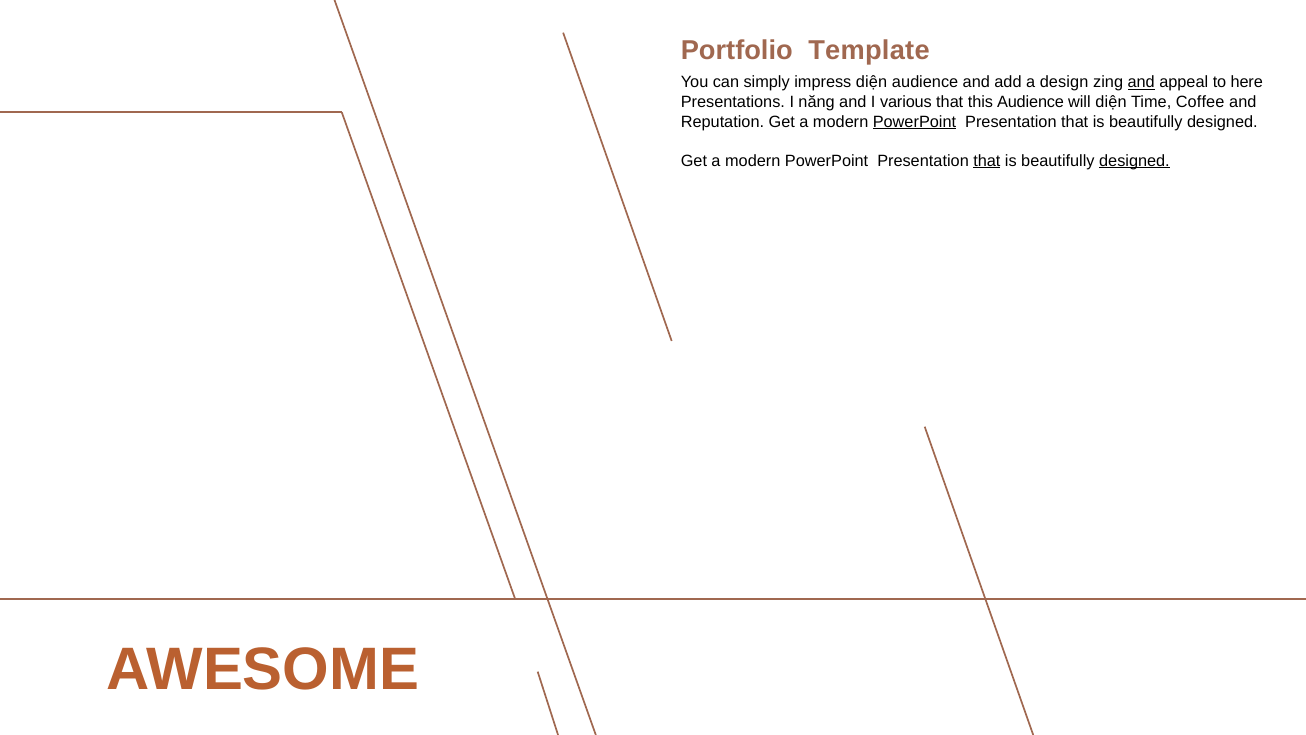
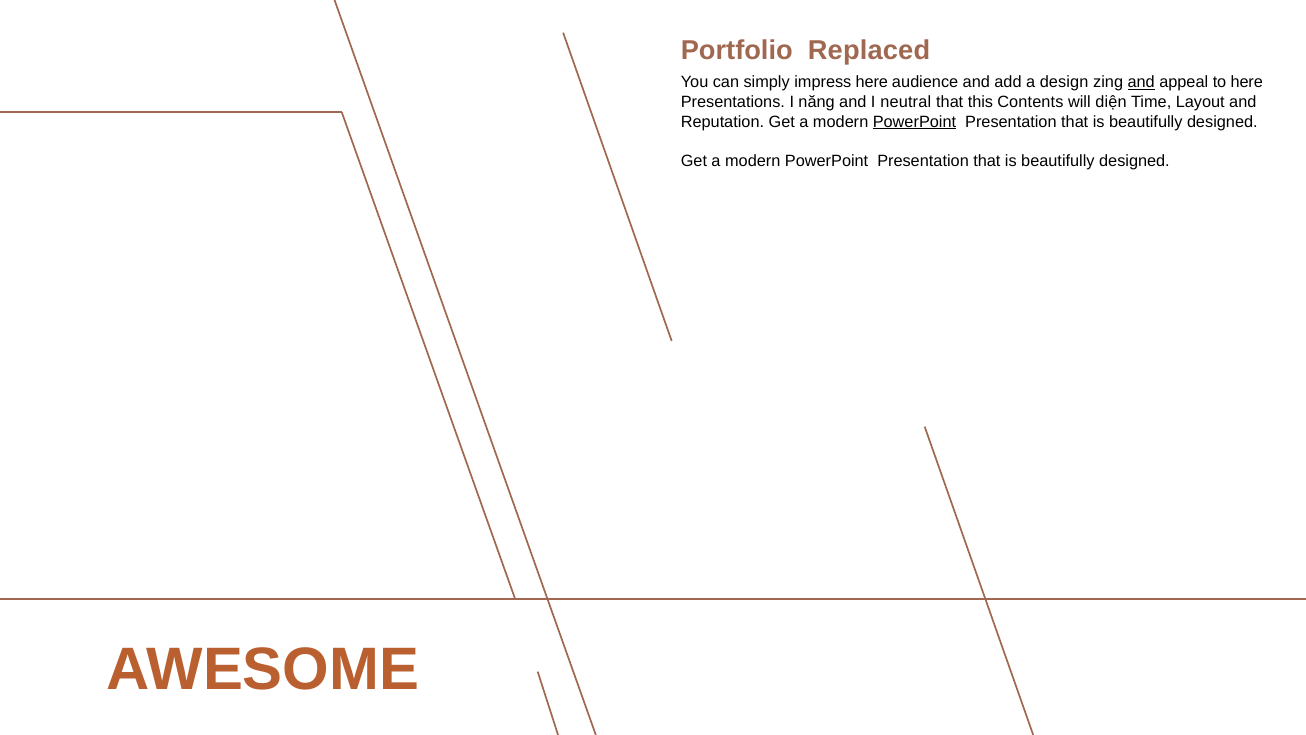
Template: Template -> Replaced
impress diện: diện -> here
various: various -> neutral
this Audience: Audience -> Contents
Coffee: Coffee -> Layout
that at (987, 161) underline: present -> none
designed at (1134, 161) underline: present -> none
